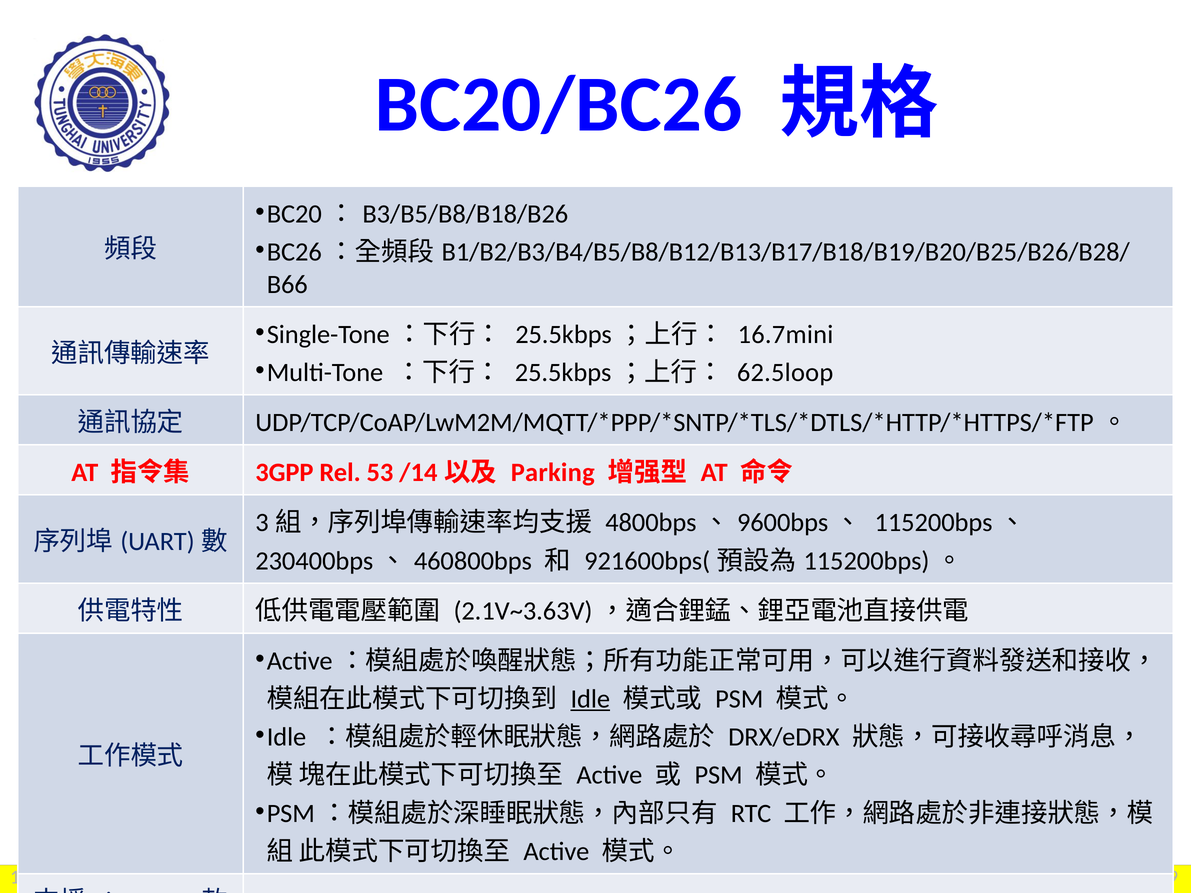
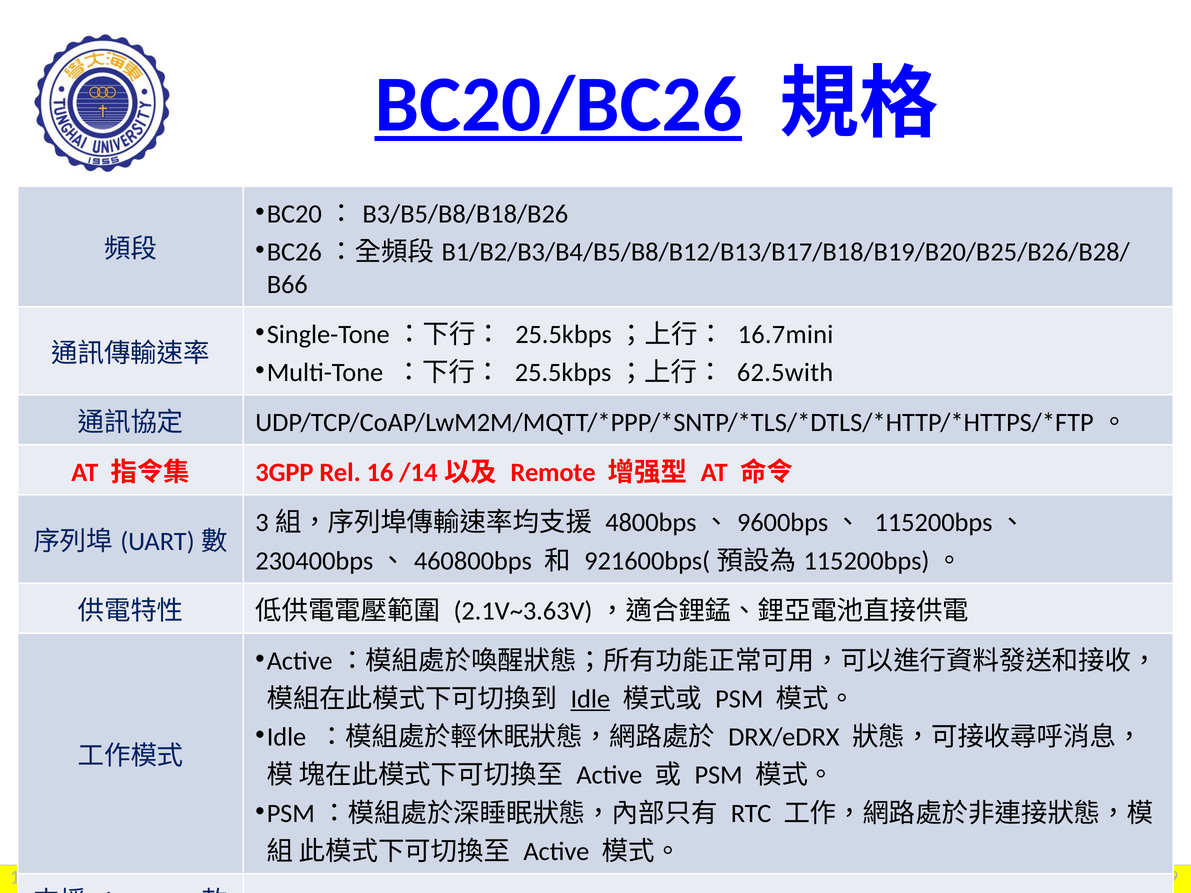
BC20/BC26 underline: none -> present
62.5loop: 62.5loop -> 62.5with
53: 53 -> 16
Parking: Parking -> Remote
